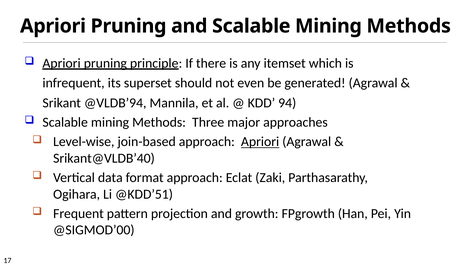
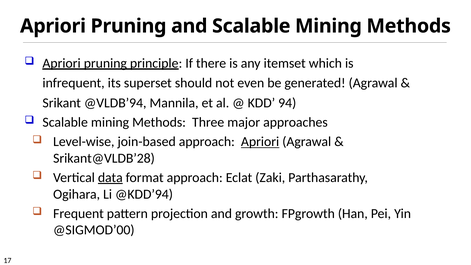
Srikant@VLDB’40: Srikant@VLDB’40 -> Srikant@VLDB’28
data underline: none -> present
@KDD’51: @KDD’51 -> @KDD’94
